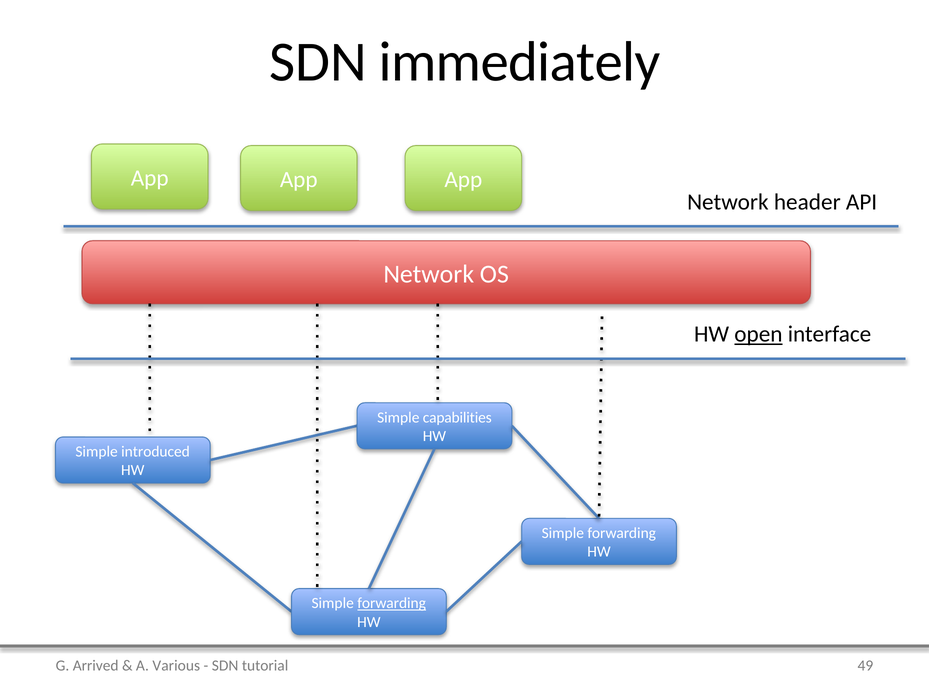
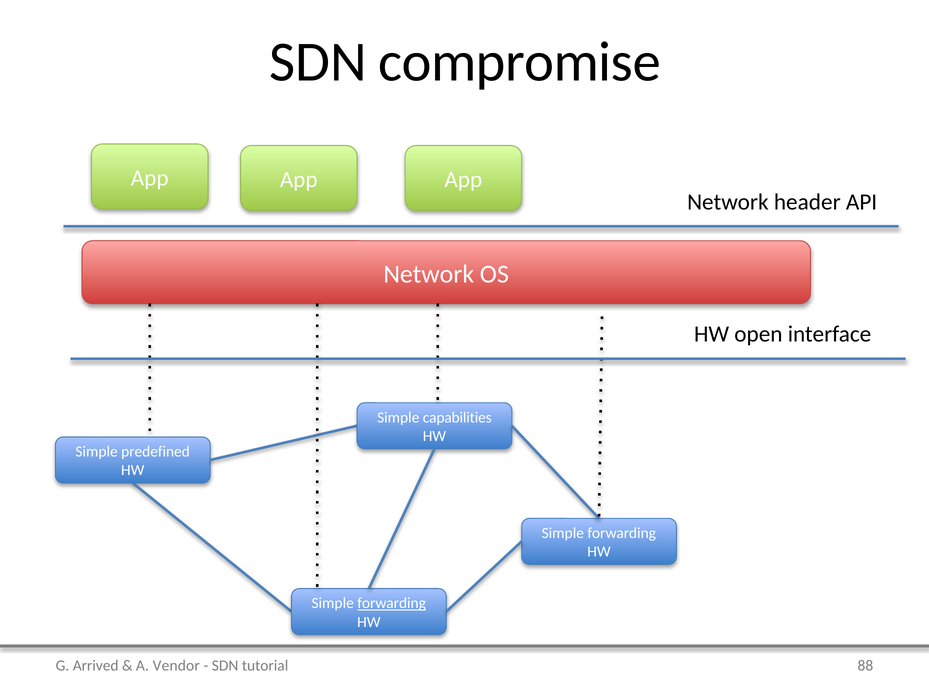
immediately: immediately -> compromise
open underline: present -> none
introduced: introduced -> predefined
Various: Various -> Vendor
49: 49 -> 88
